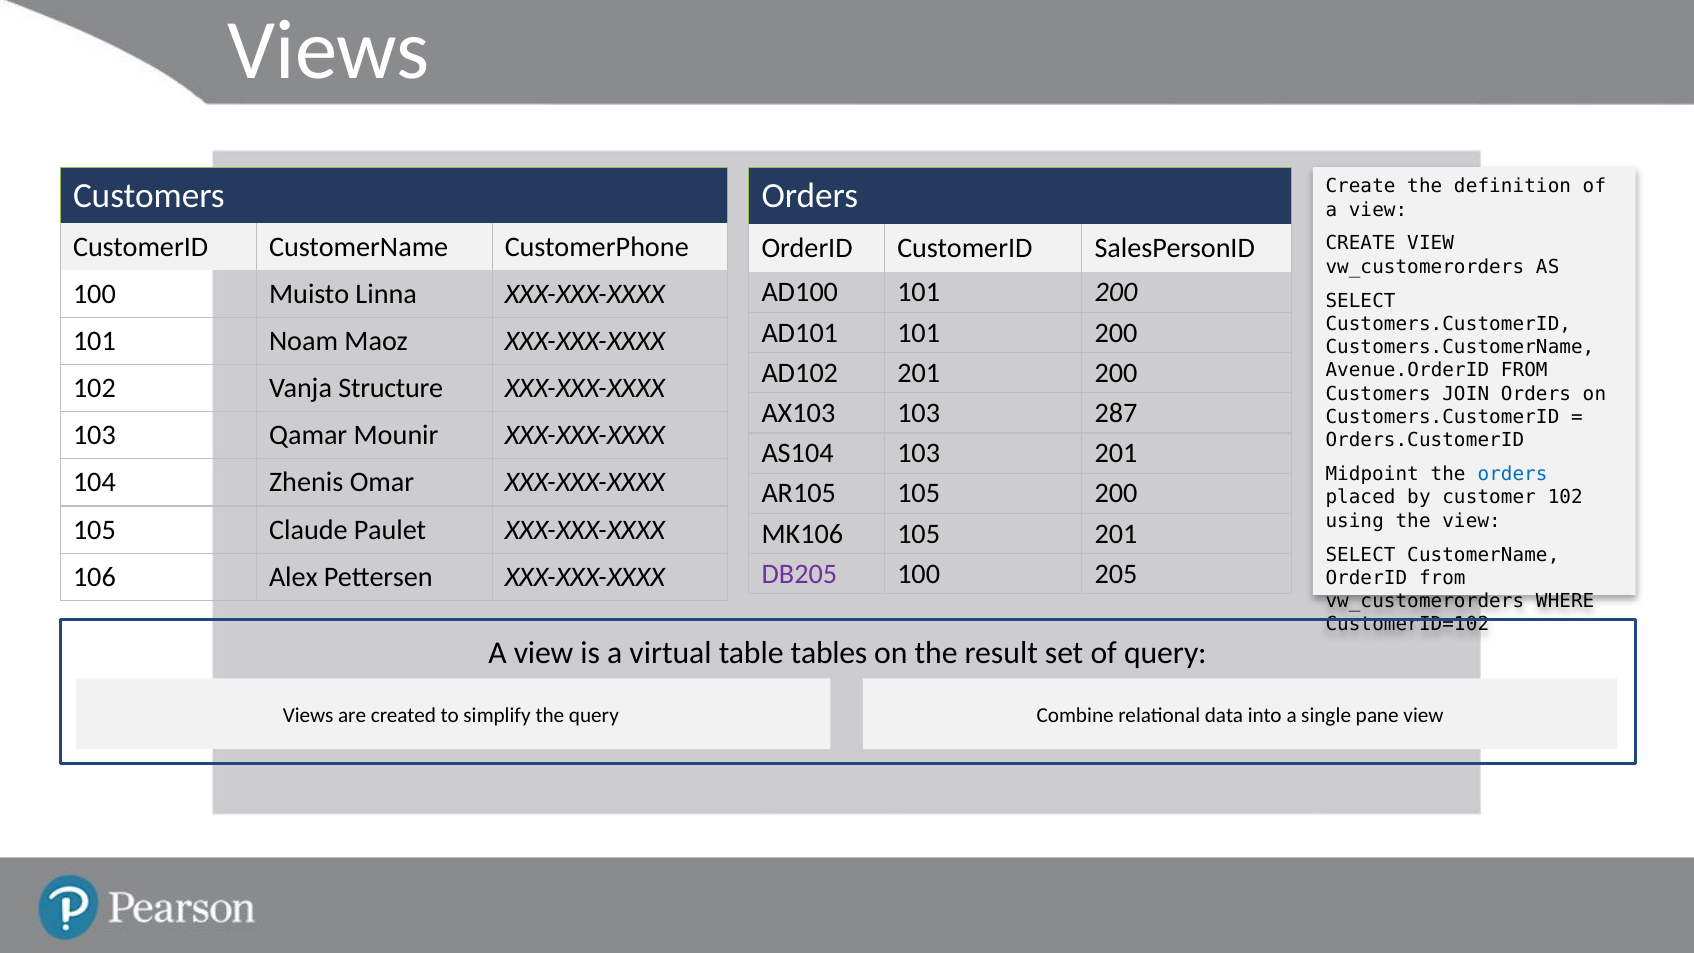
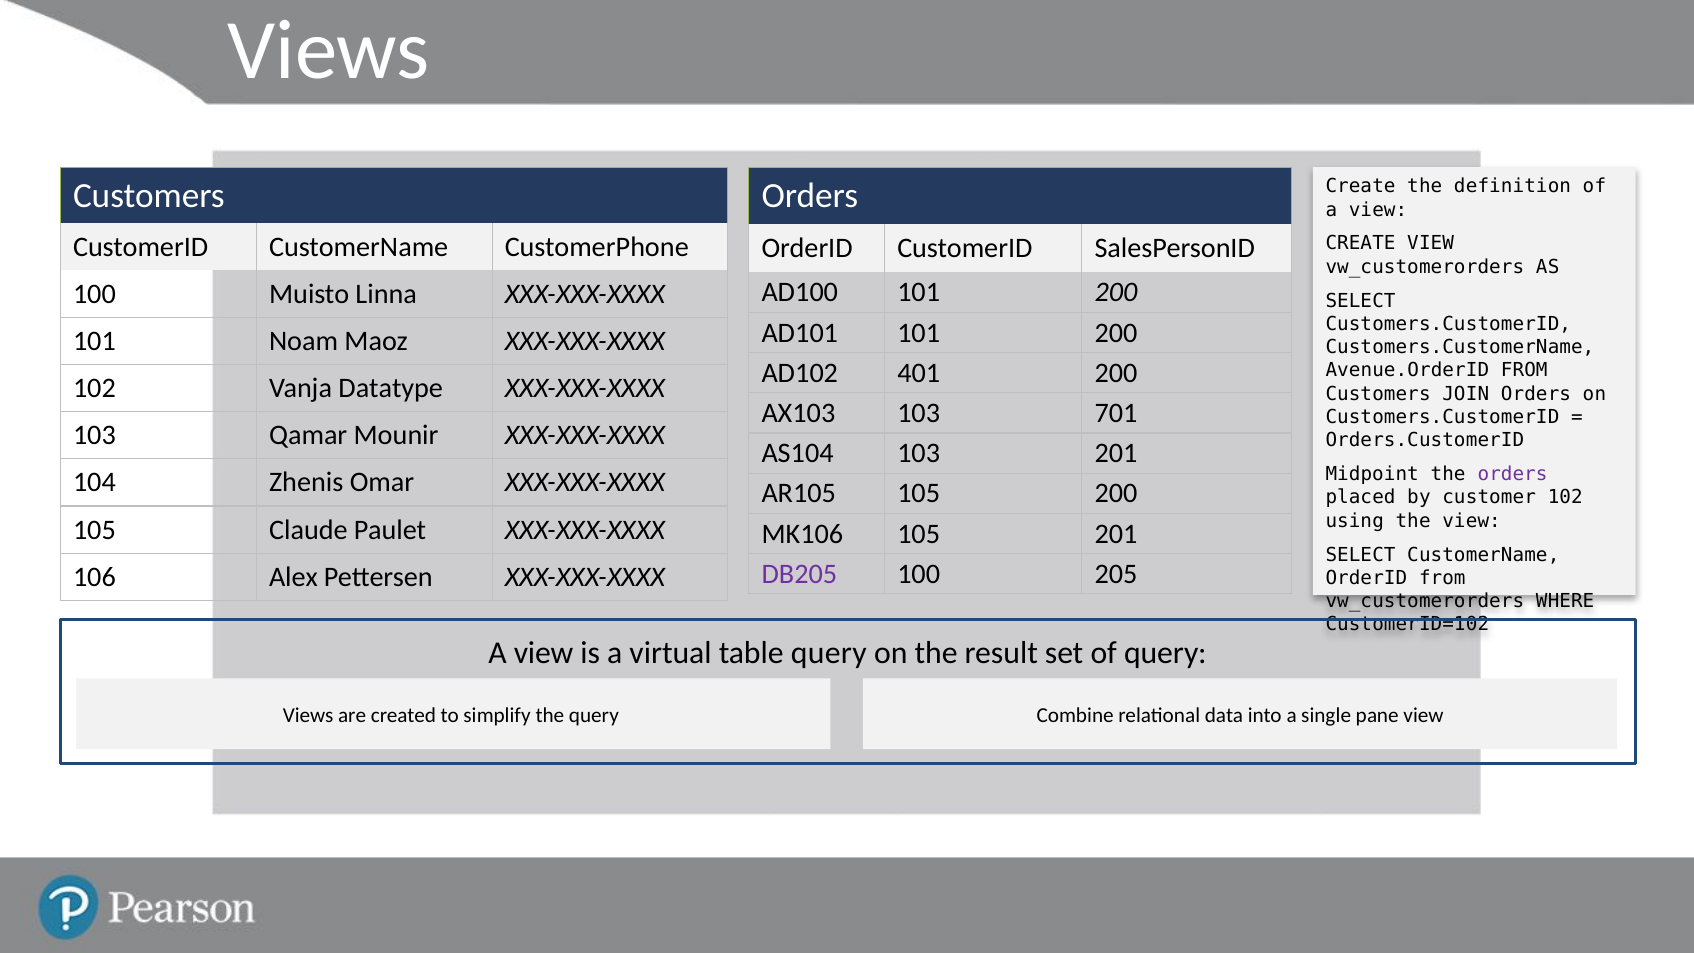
AD102 201: 201 -> 401
Structure: Structure -> Datatype
287: 287 -> 701
orders at (1513, 474) colour: blue -> purple
table tables: tables -> query
